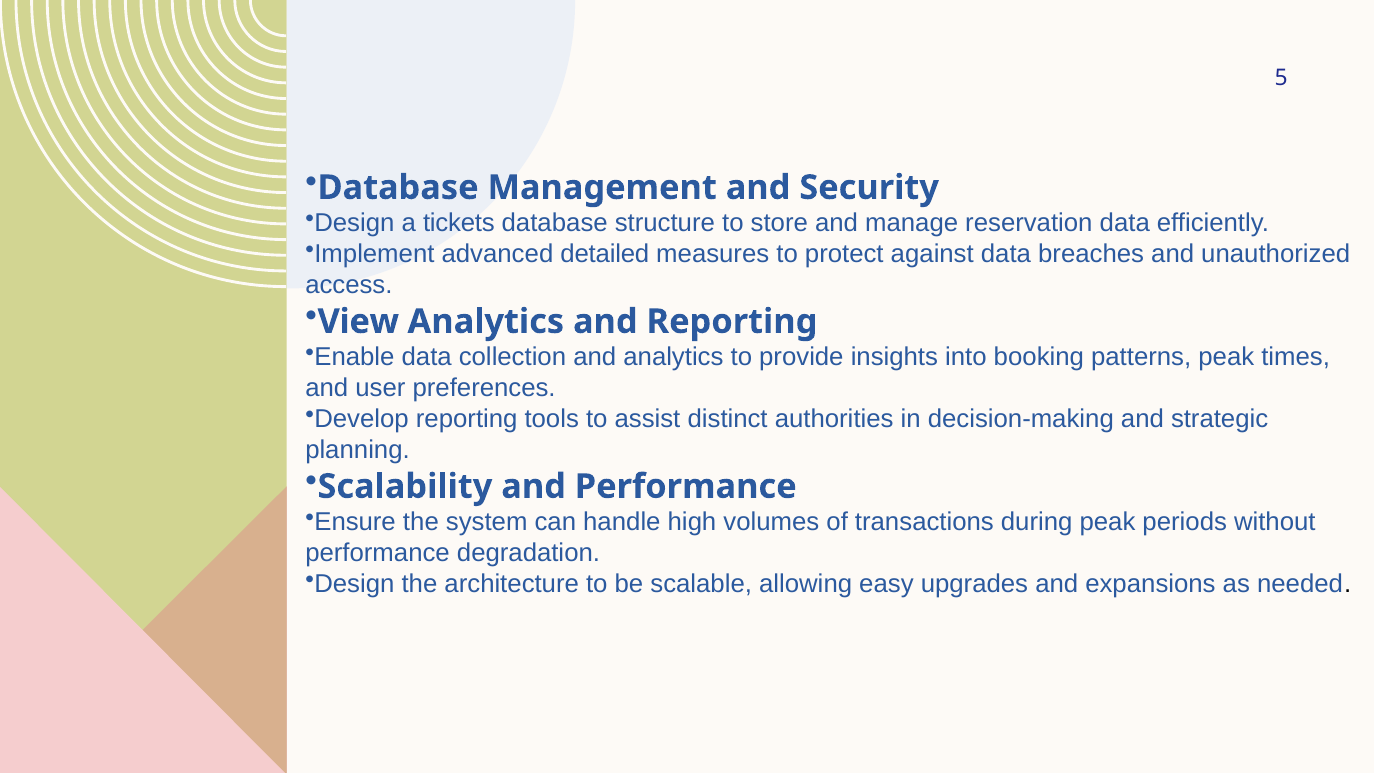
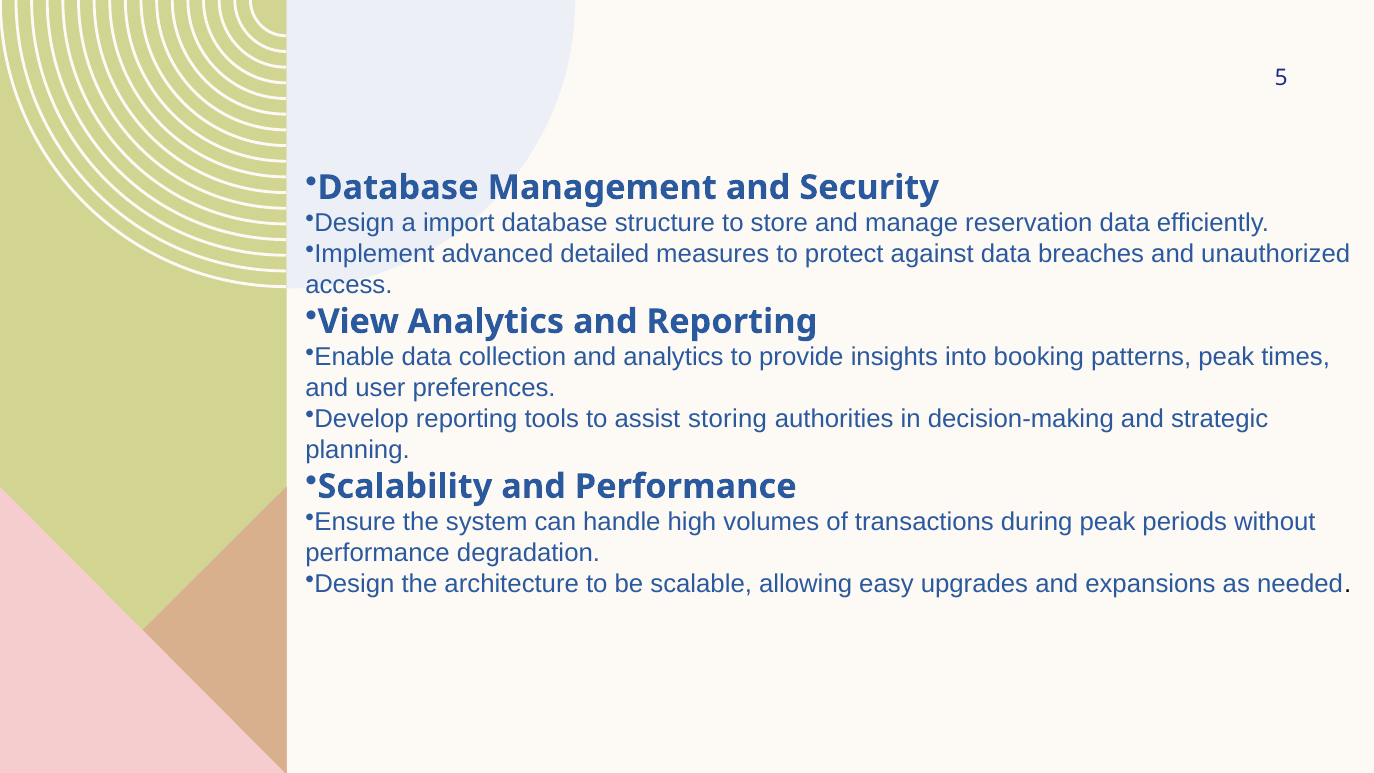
tickets: tickets -> import
distinct: distinct -> storing
